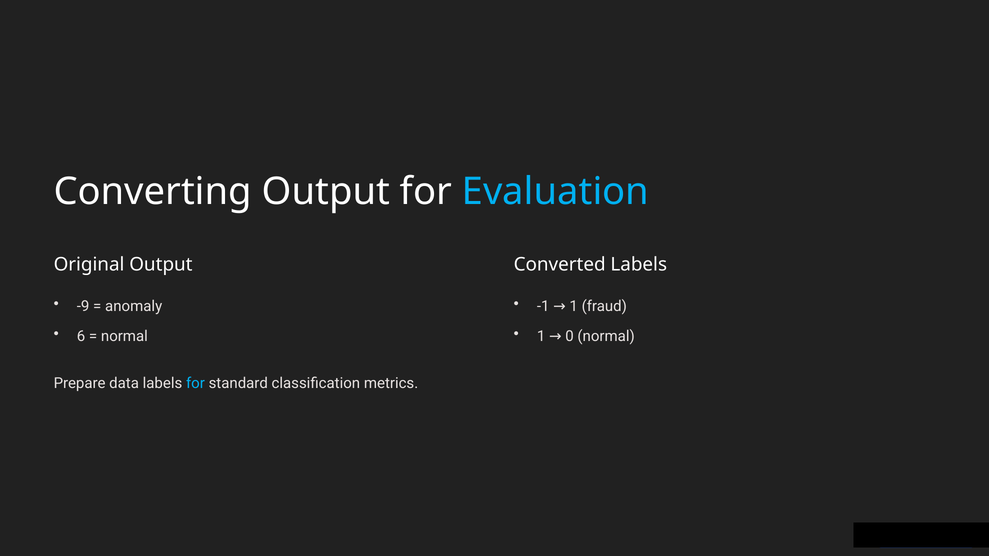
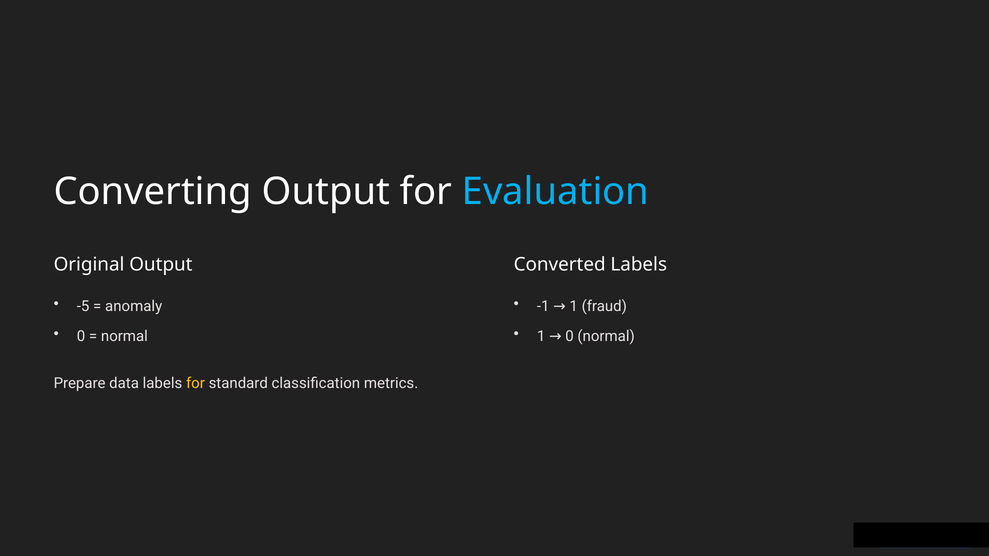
-9: -9 -> -5
6 at (81, 336): 6 -> 0
for at (195, 384) colour: light blue -> yellow
